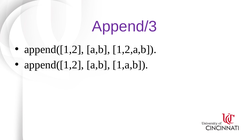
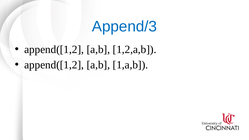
Append/3 colour: purple -> blue
